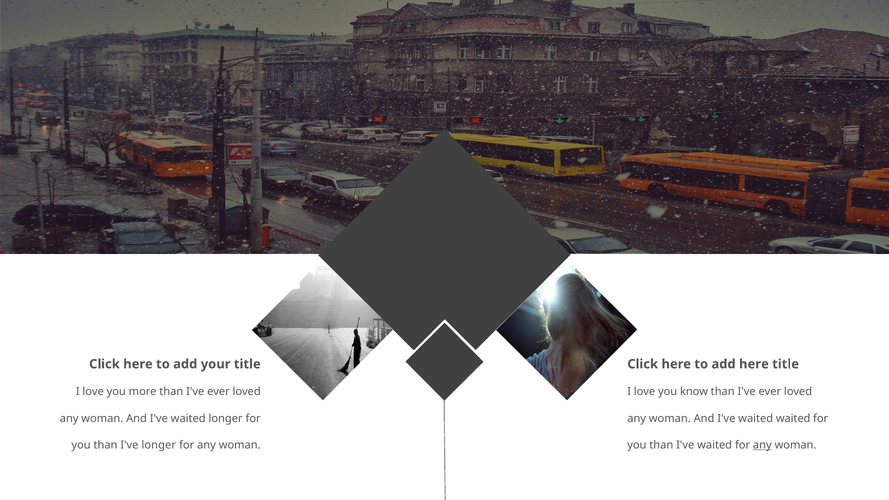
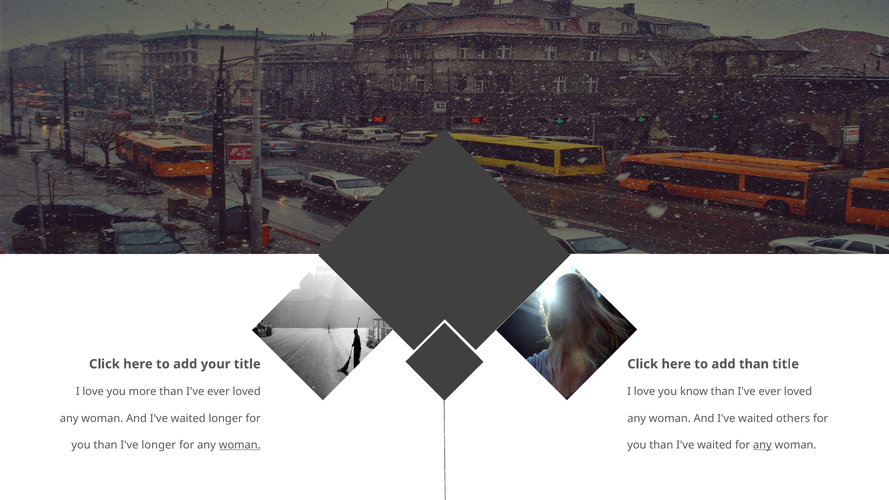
add here: here -> than
waited waited: waited -> others
woman at (240, 445) underline: none -> present
